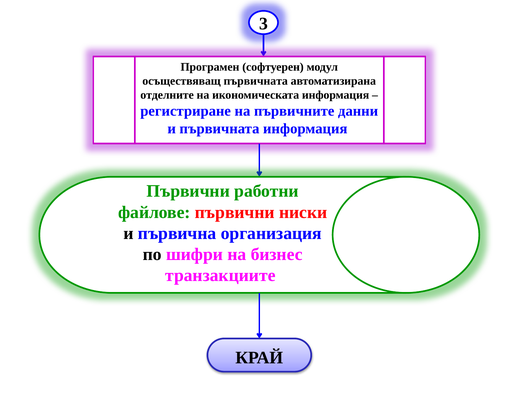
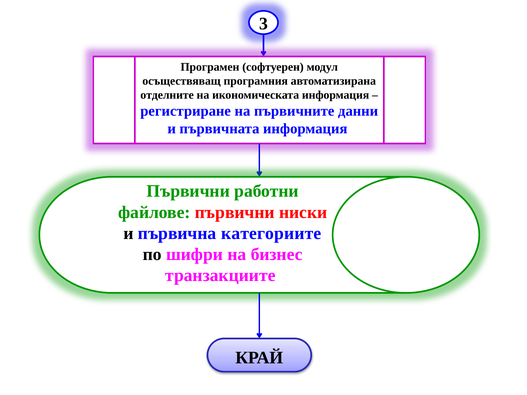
осъществяващ първичната: първичната -> програмния
организация: организация -> категориите
